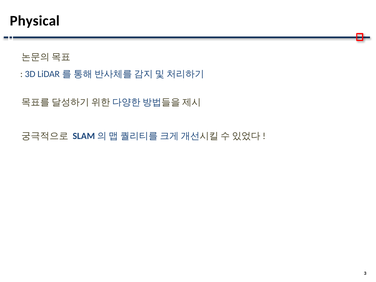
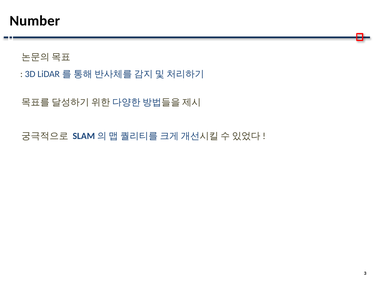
Physical: Physical -> Number
